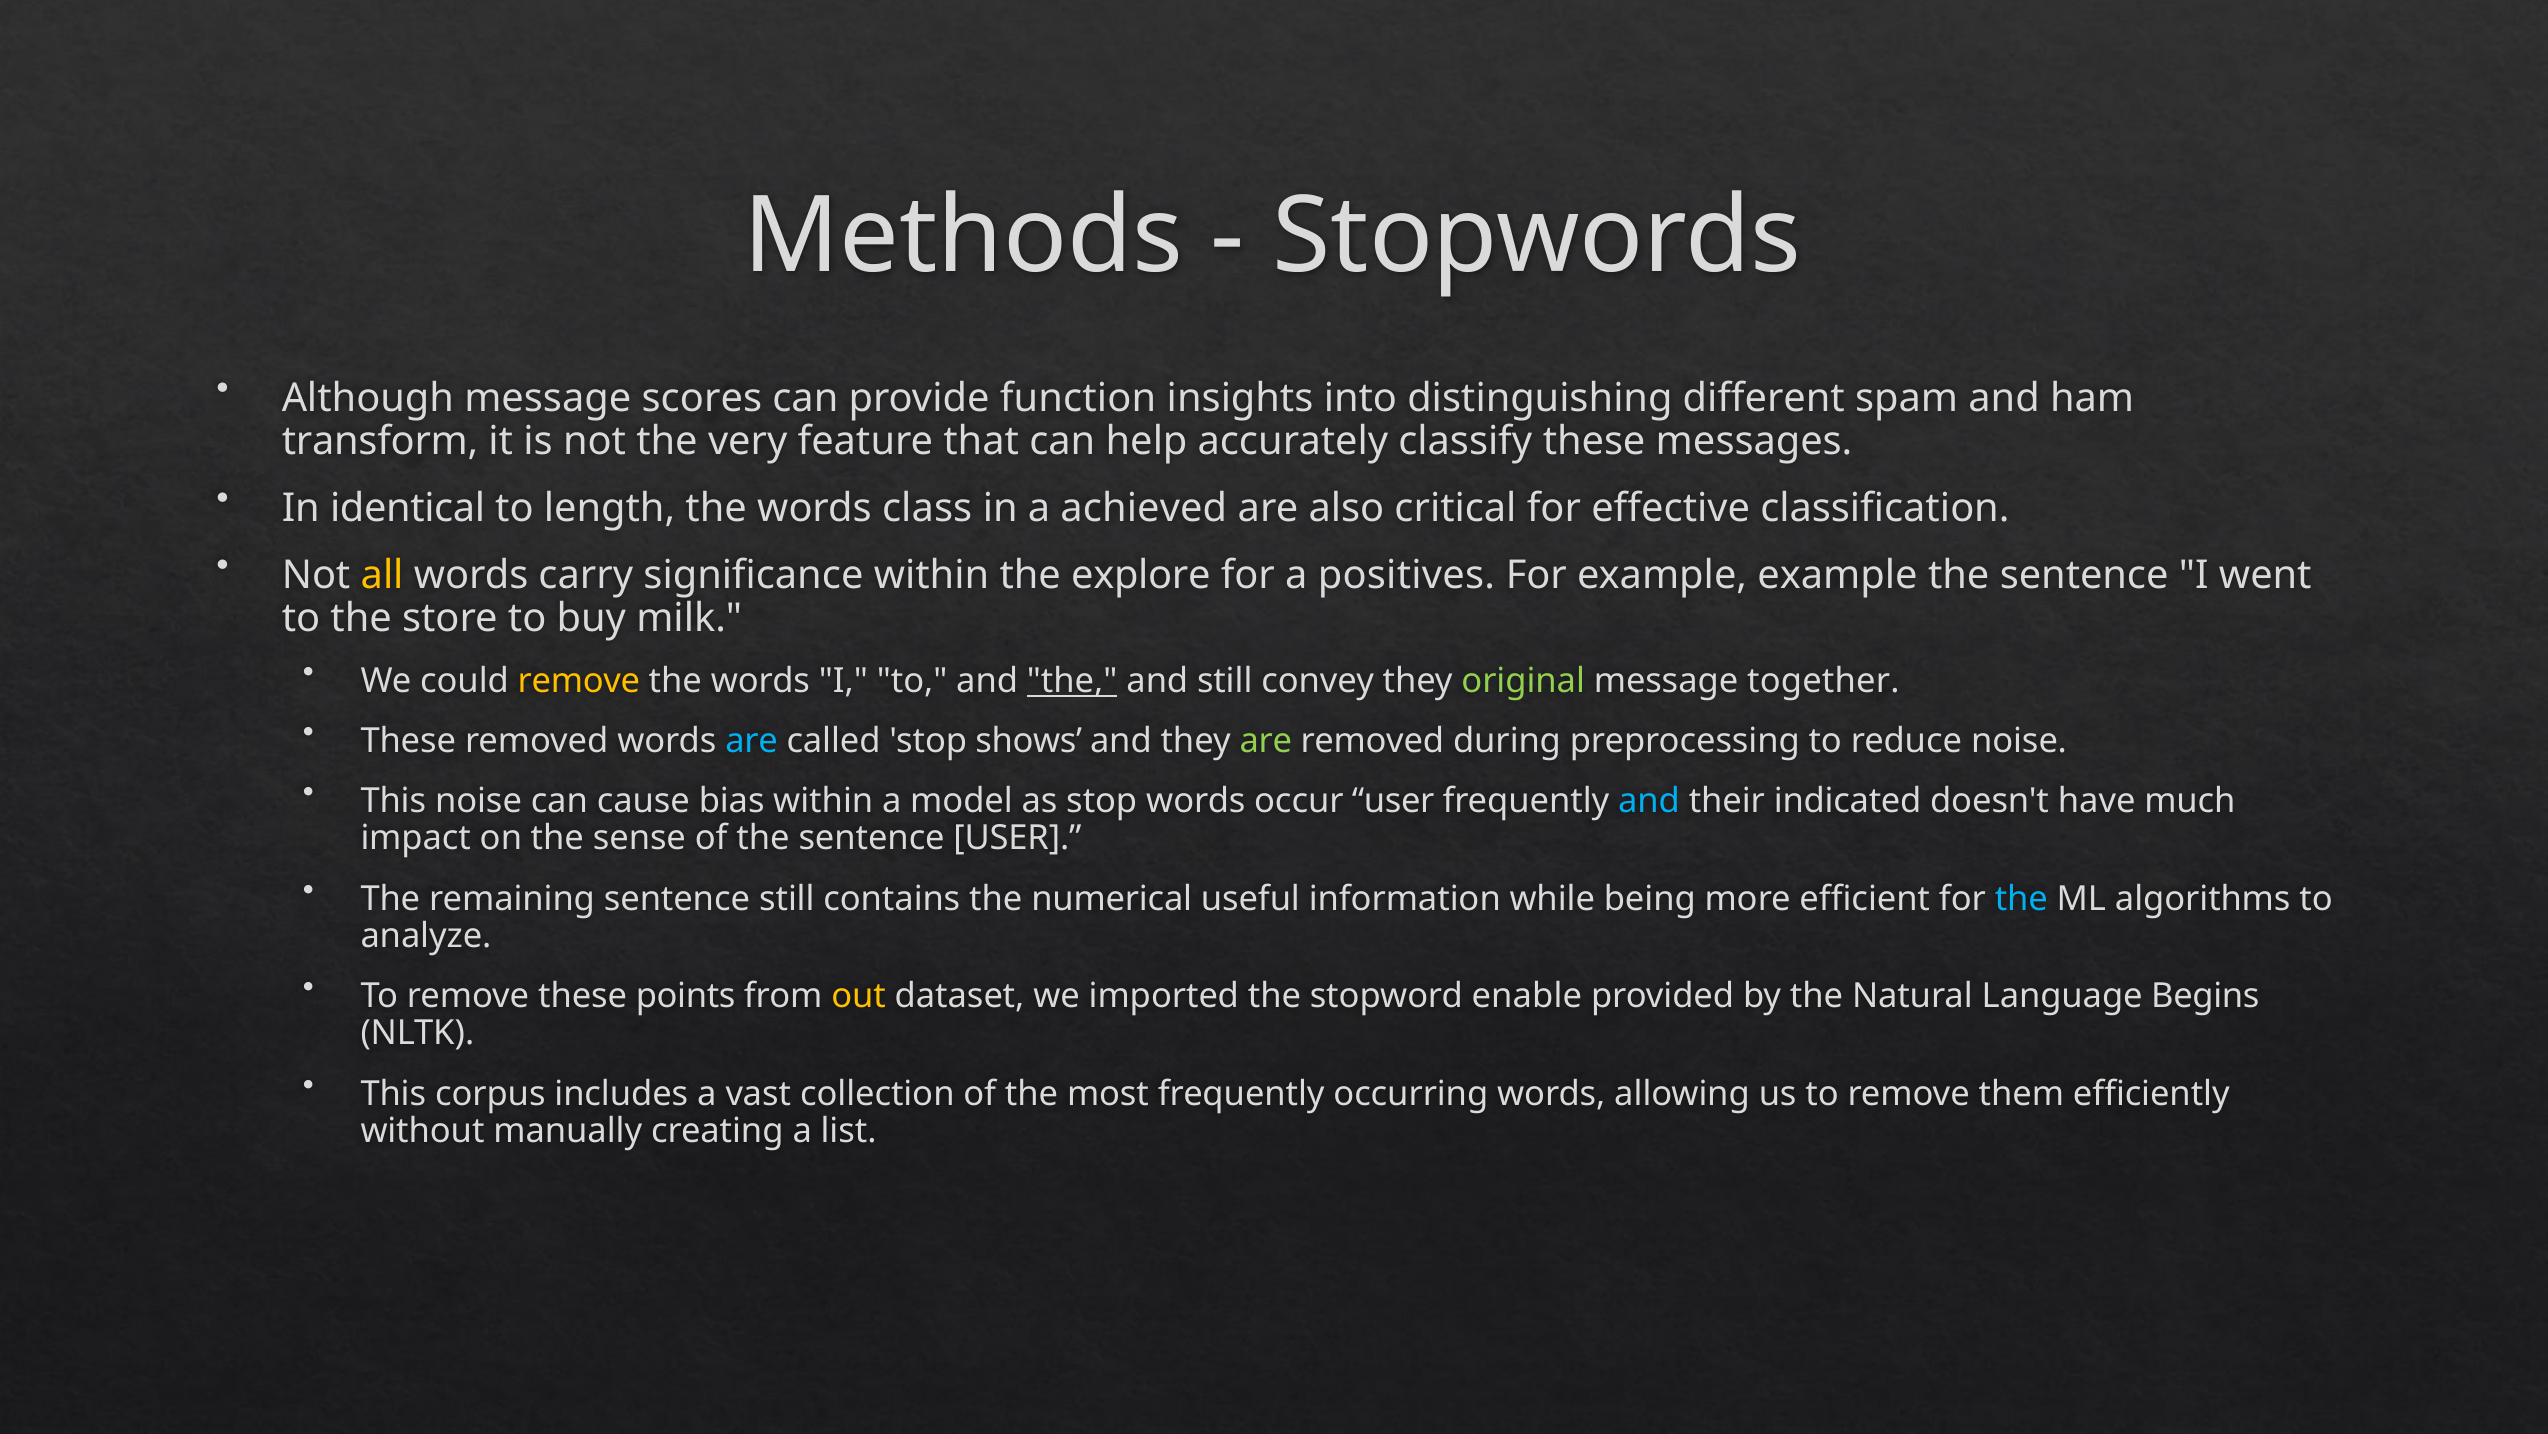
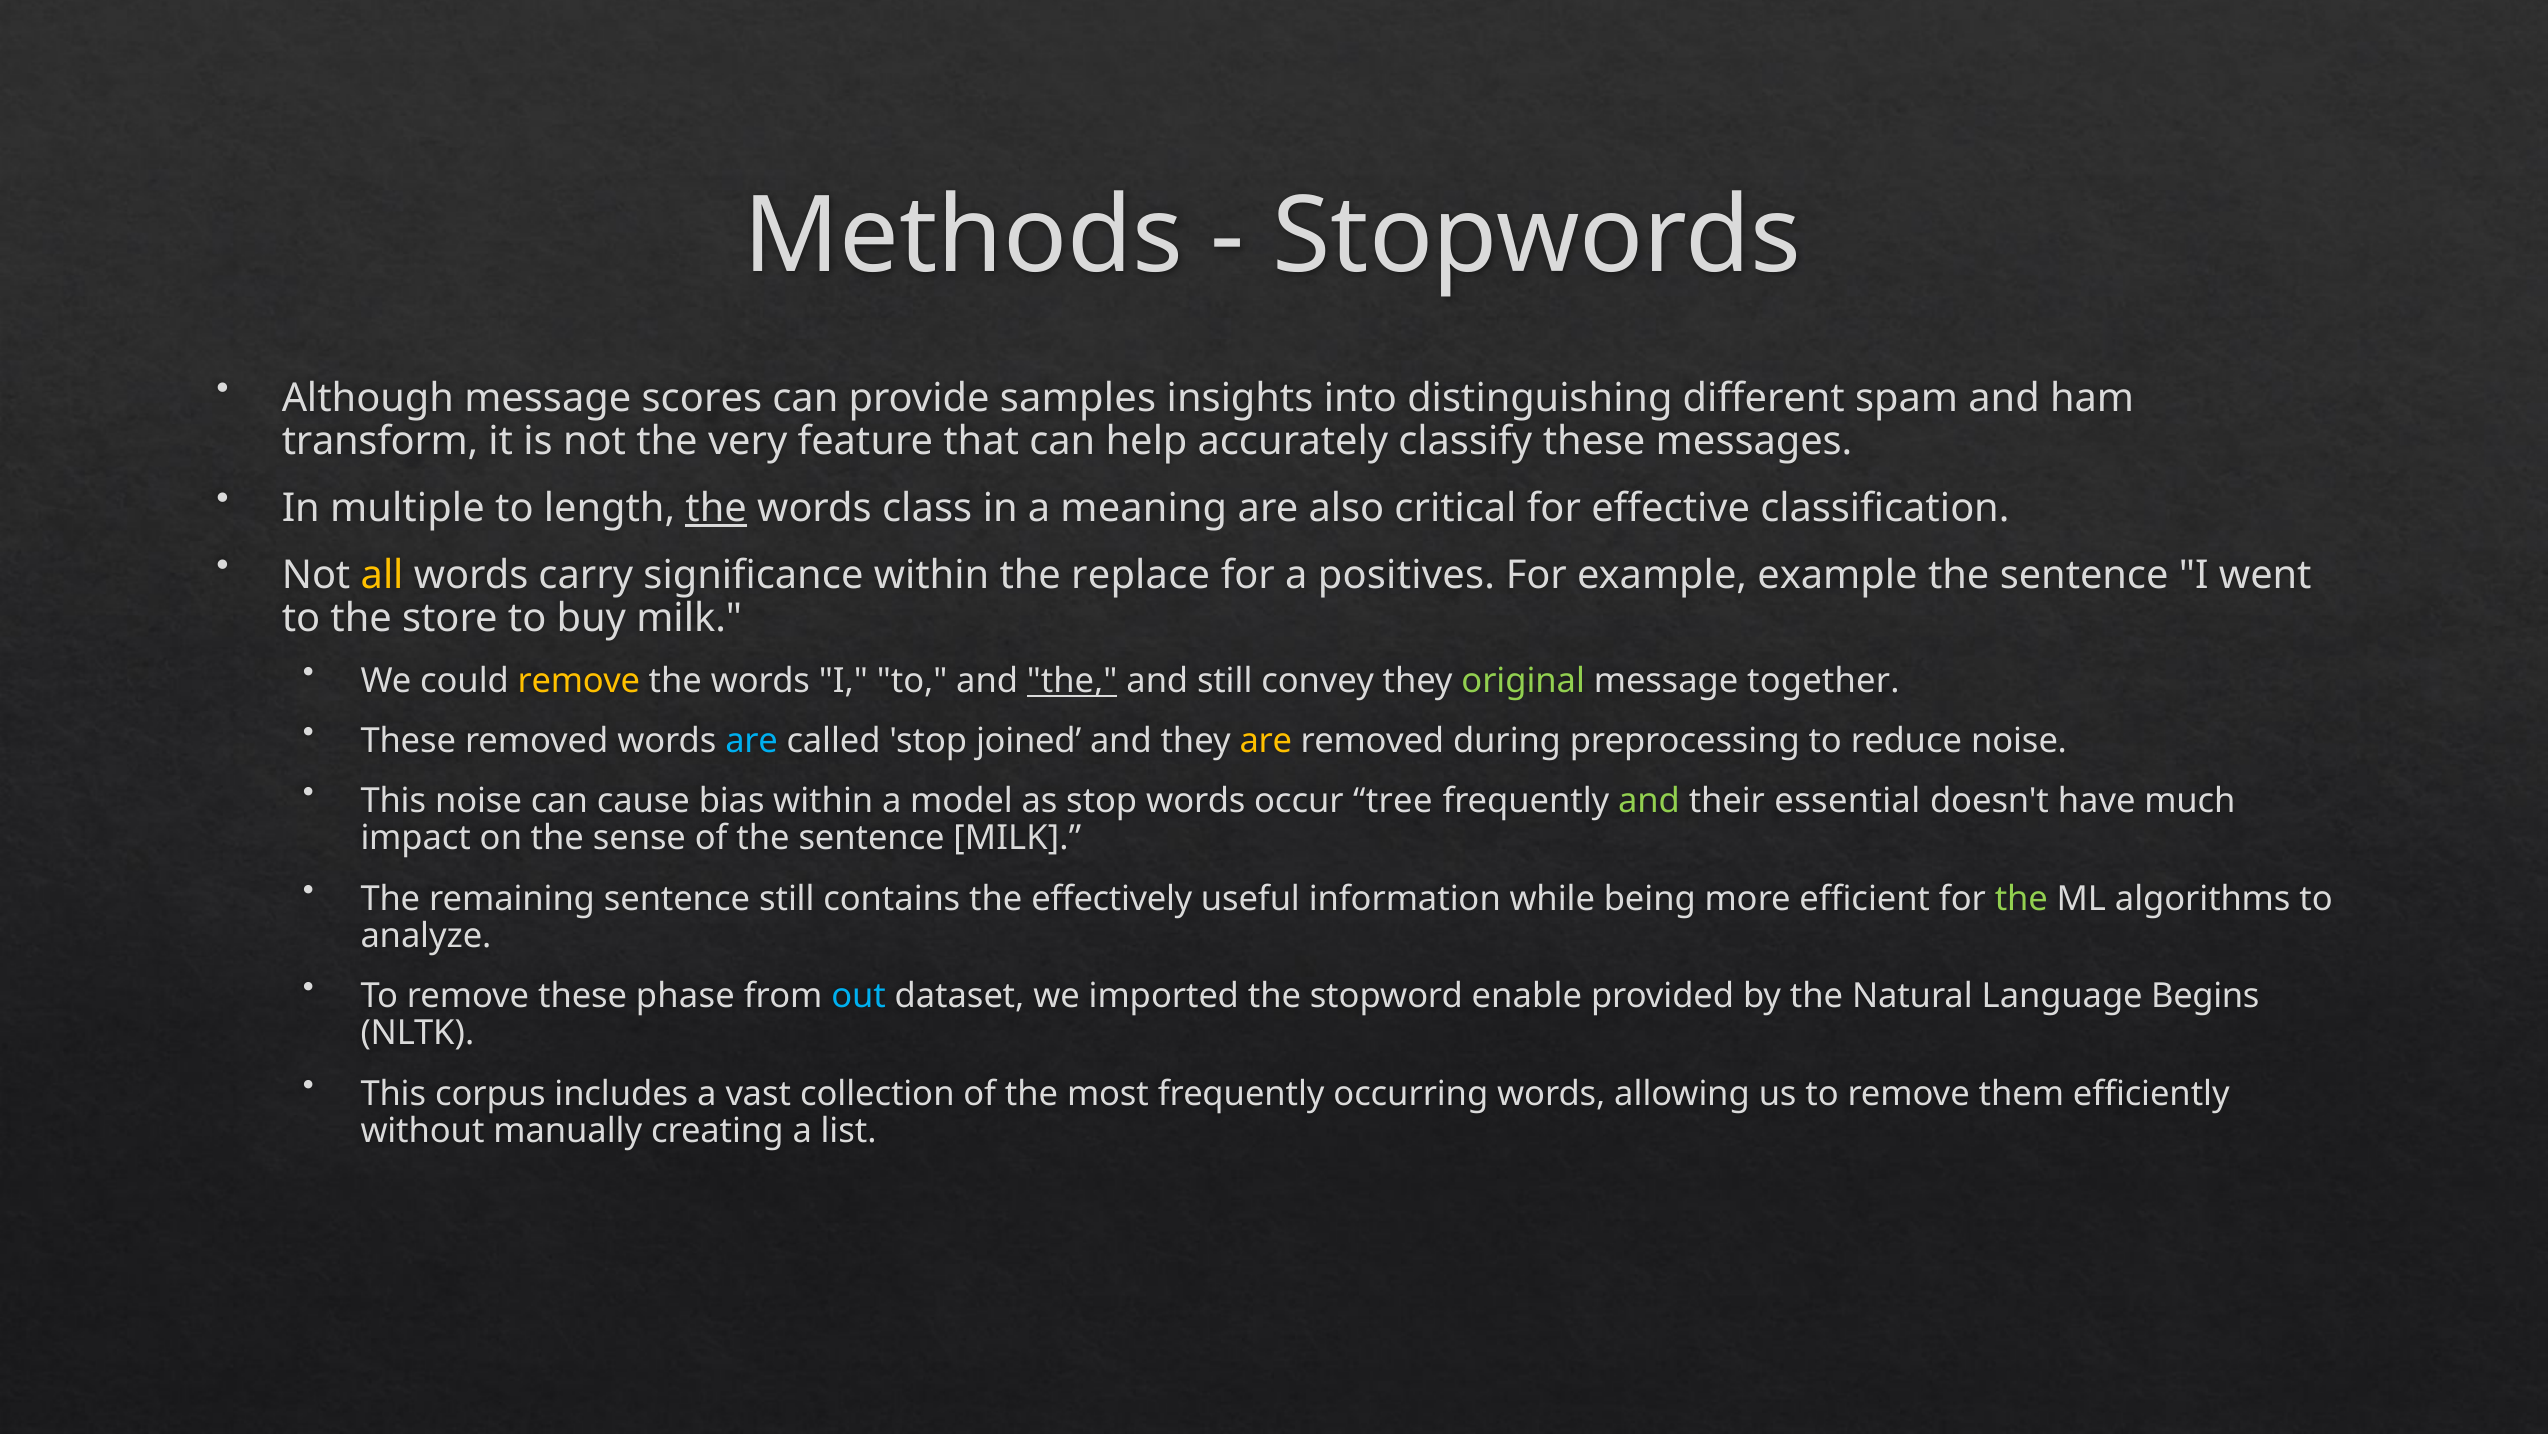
function: function -> samples
identical: identical -> multiple
the at (716, 508) underline: none -> present
achieved: achieved -> meaning
explore: explore -> replace
shows: shows -> joined
are at (1266, 741) colour: light green -> yellow
occur user: user -> tree
and at (1649, 801) colour: light blue -> light green
indicated: indicated -> essential
sentence USER: USER -> MILK
numerical: numerical -> effectively
the at (2021, 898) colour: light blue -> light green
points: points -> phase
out colour: yellow -> light blue
